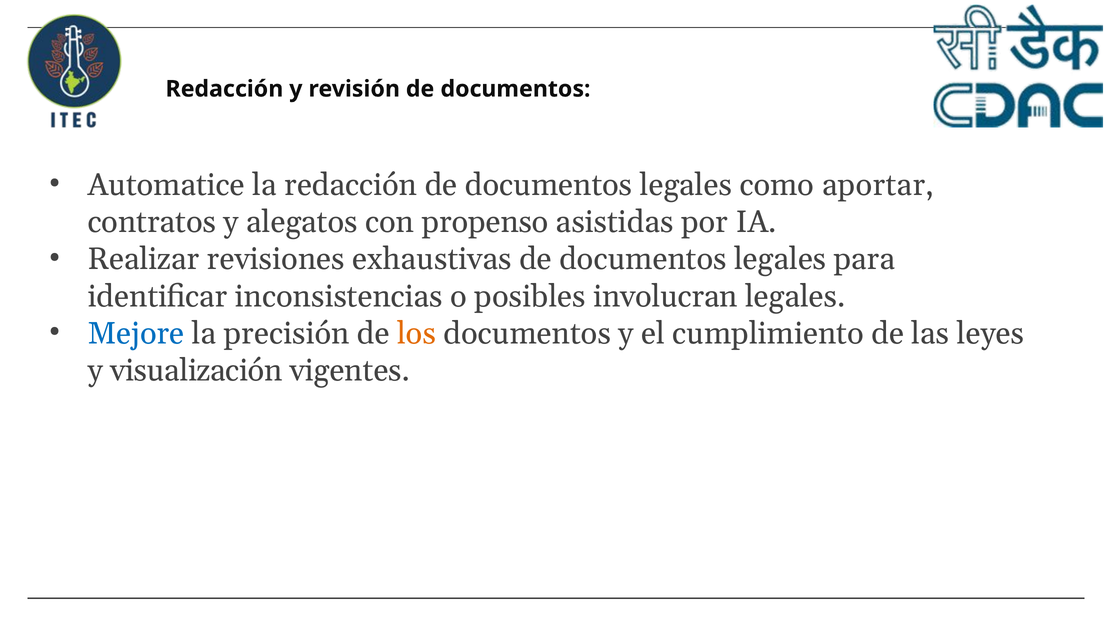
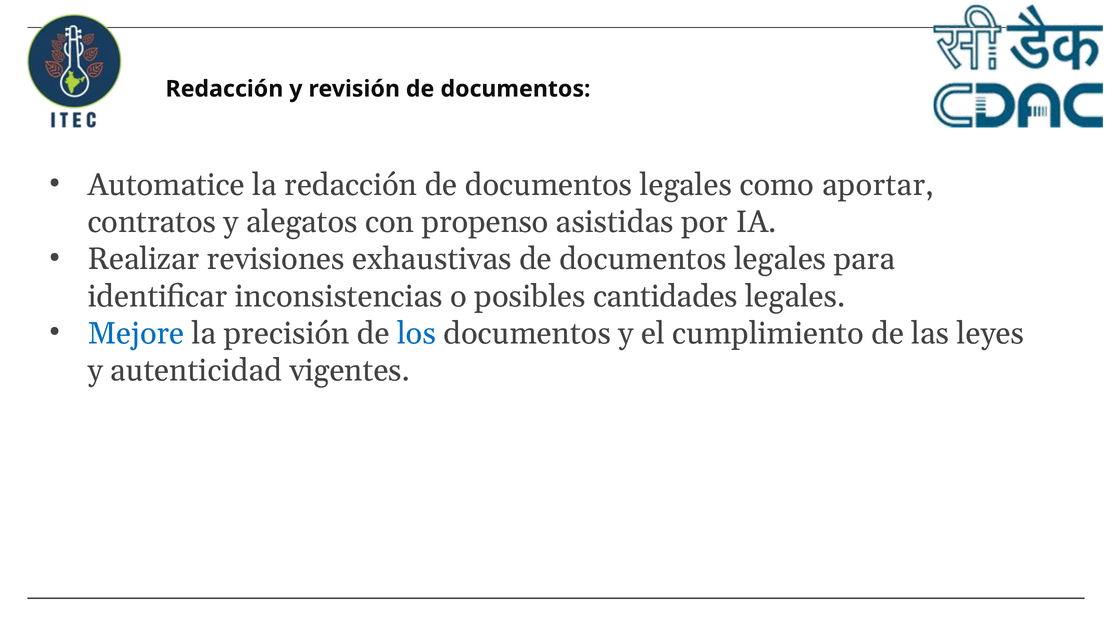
involucran: involucran -> cantidades
los colour: orange -> blue
visualización: visualización -> autenticidad
